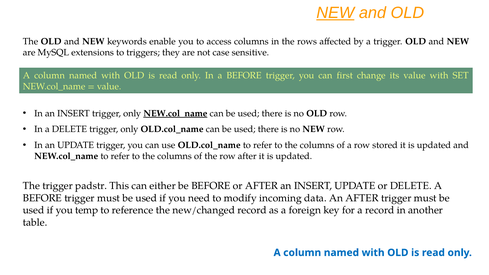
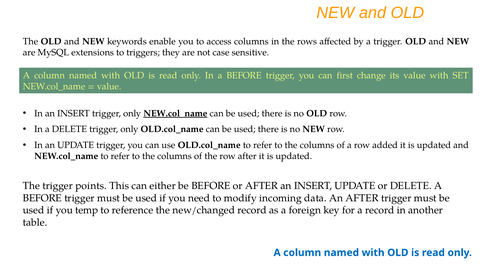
NEW at (335, 13) underline: present -> none
stored: stored -> added
padstr: padstr -> points
